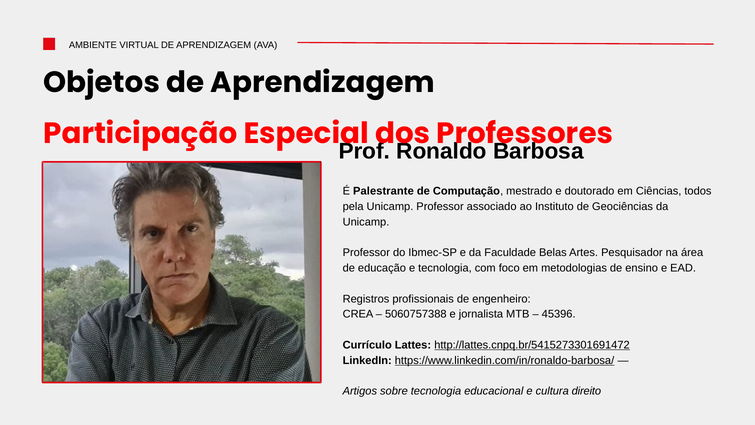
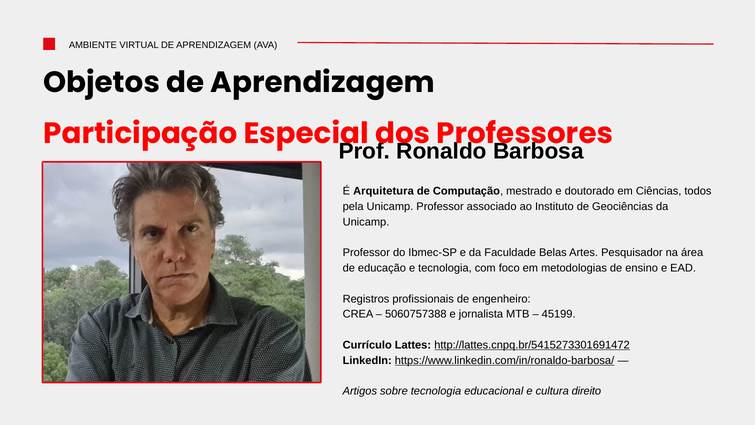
Palestrante: Palestrante -> Arquitetura
45396: 45396 -> 45199
